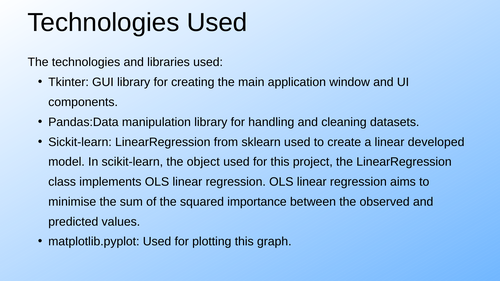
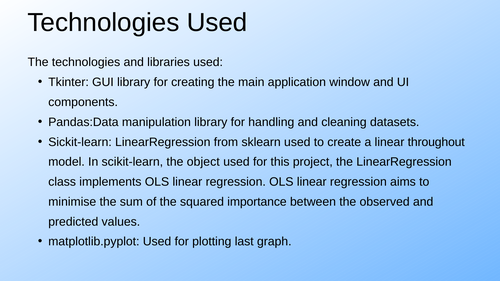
developed: developed -> throughout
plotting this: this -> last
